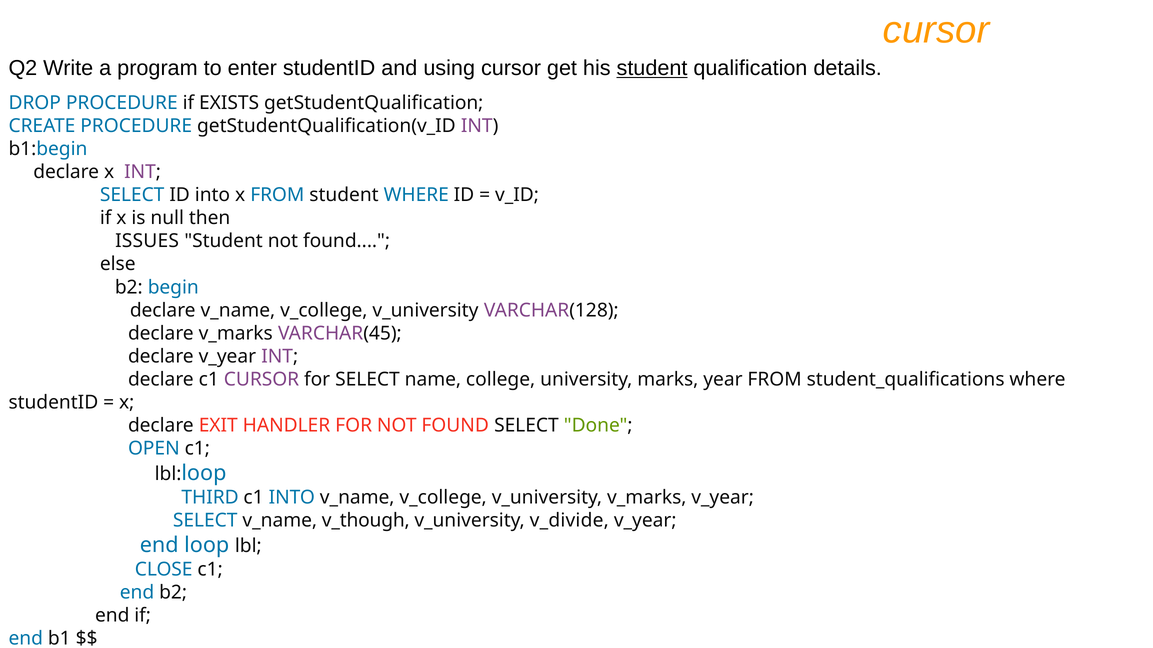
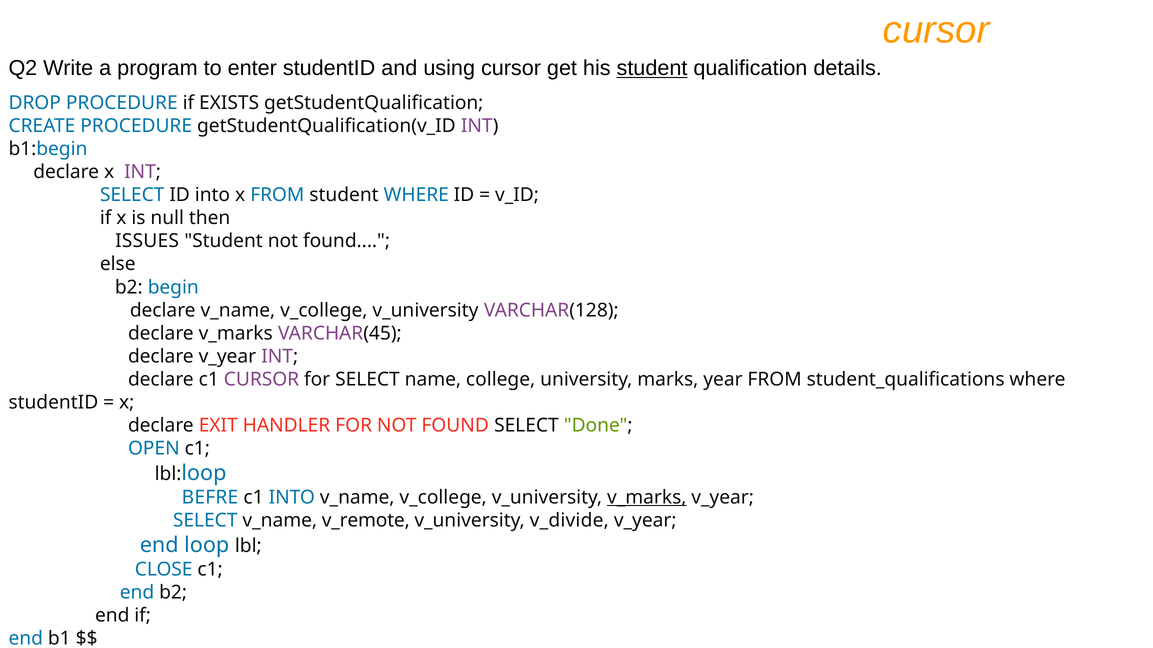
THIRD: THIRD -> BEFRE
v_marks at (647, 498) underline: none -> present
v_though: v_though -> v_remote
